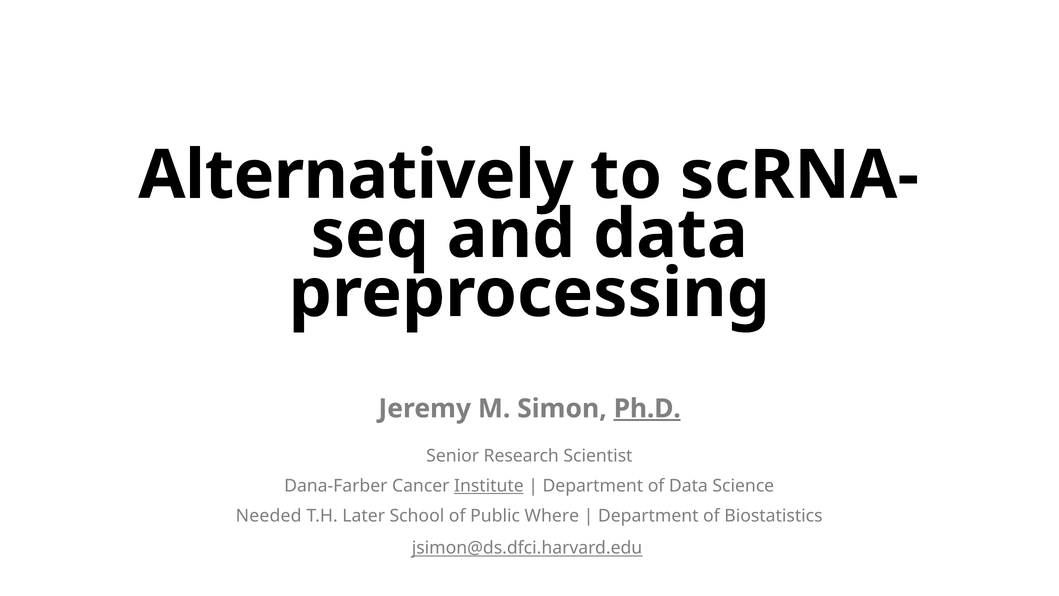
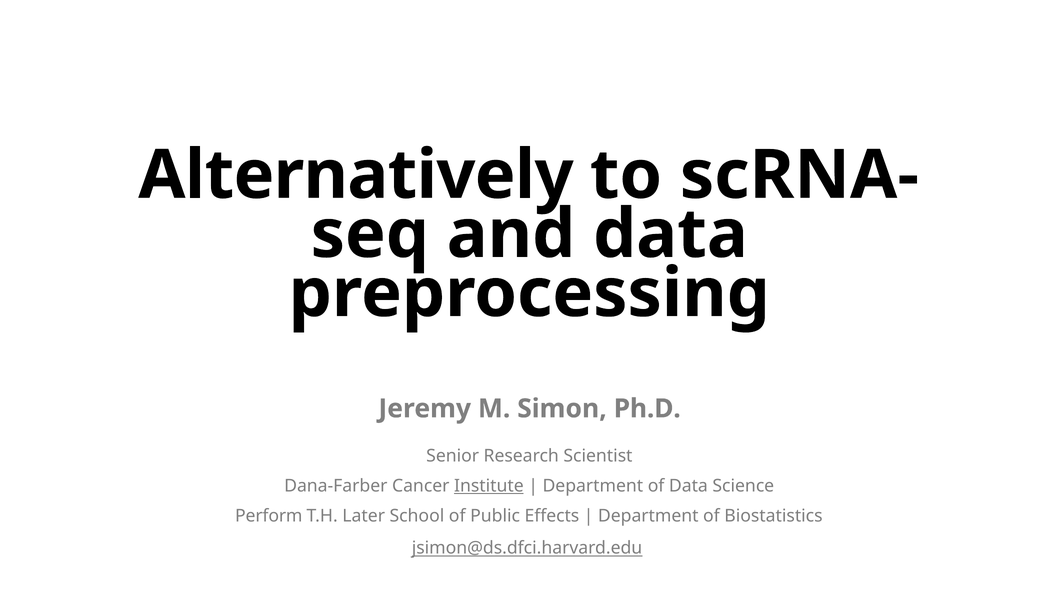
Ph.D underline: present -> none
Needed: Needed -> Perform
Where: Where -> Effects
